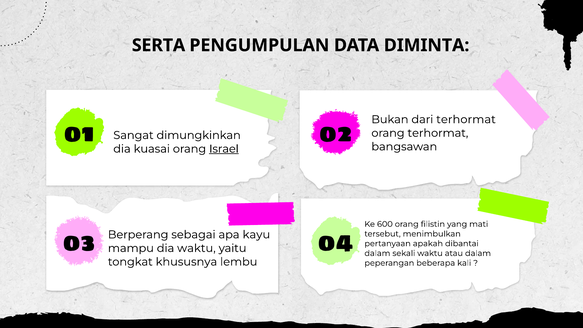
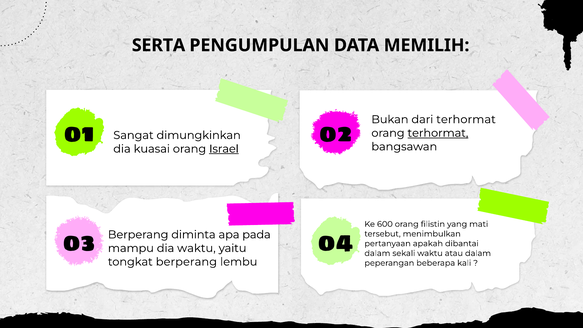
DIMINTA: DIMINTA -> MEMILIH
terhormat at (438, 133) underline: none -> present
sebagai: sebagai -> diminta
kayu: kayu -> pada
tongkat khususnya: khususnya -> berperang
